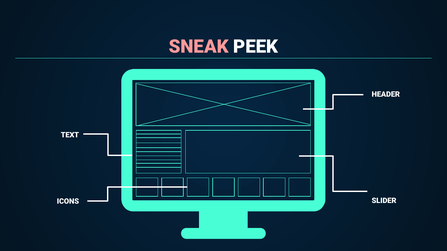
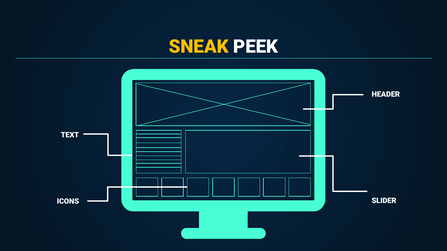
SNEAK colour: pink -> yellow
